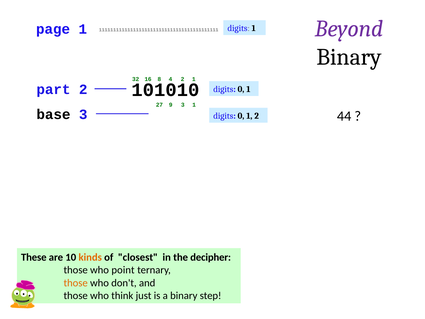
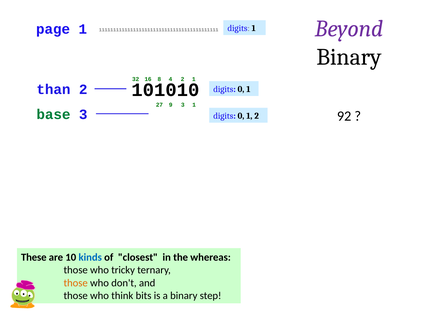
part: part -> than
base colour: black -> green
44: 44 -> 92
kinds colour: orange -> blue
decipher: decipher -> whereas
point: point -> tricky
just: just -> bits
